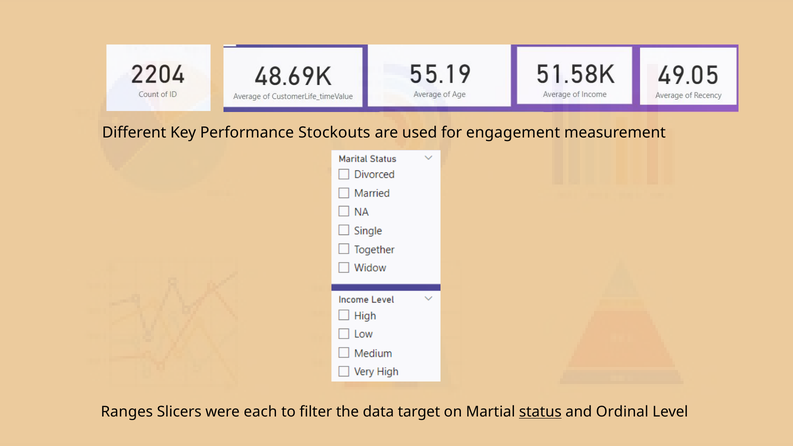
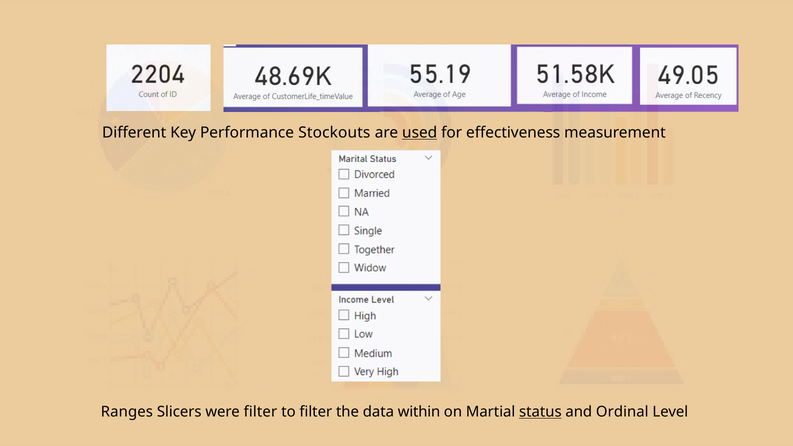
used underline: none -> present
engagement: engagement -> effectiveness
were each: each -> filter
target: target -> within
